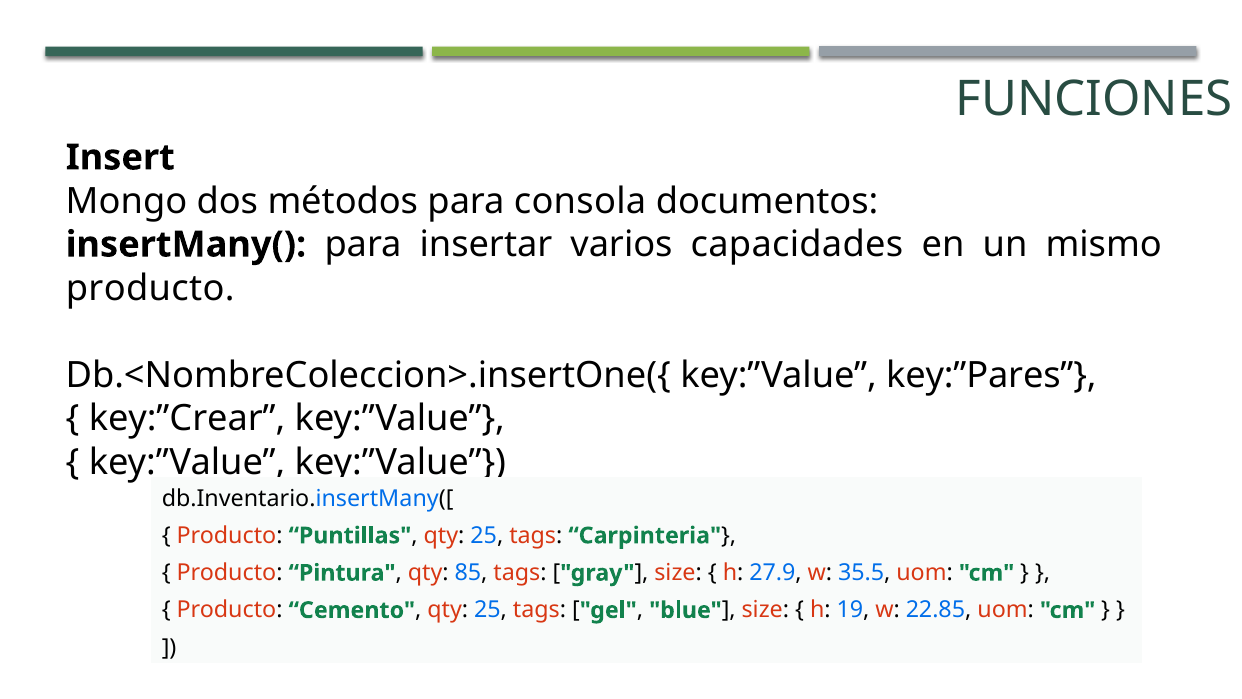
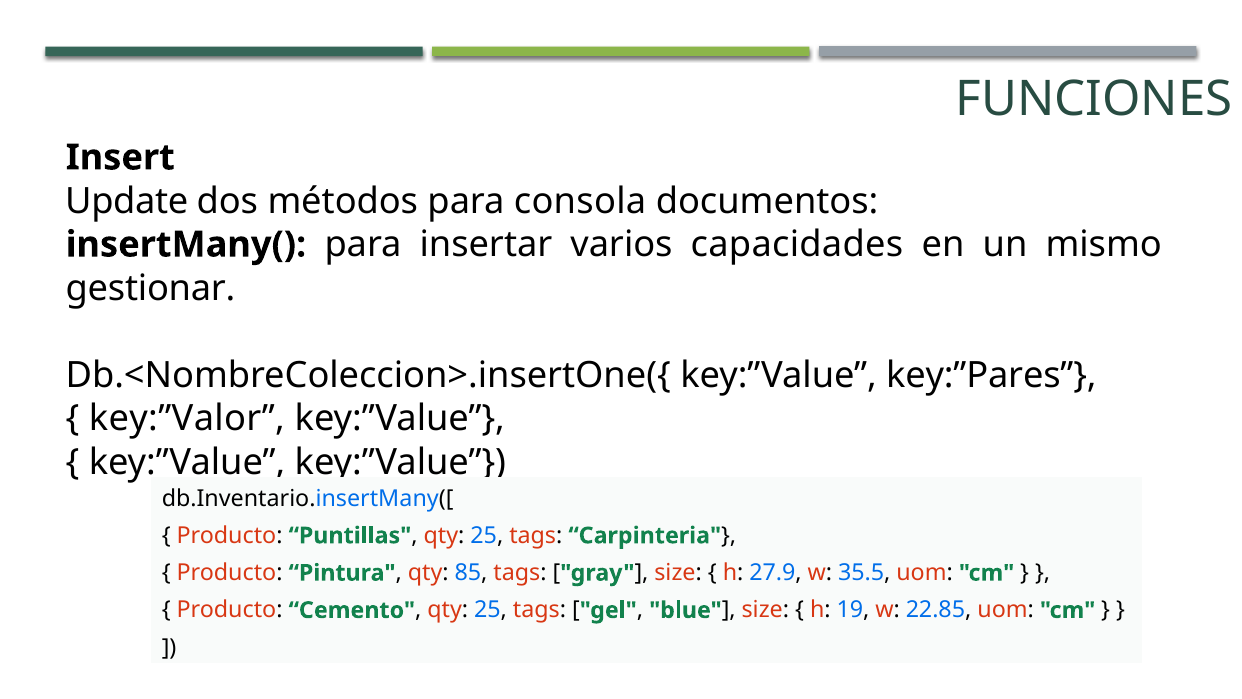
Mongo: Mongo -> Update
producto at (150, 288): producto -> gestionar
key:”Crear: key:”Crear -> key:”Valor
